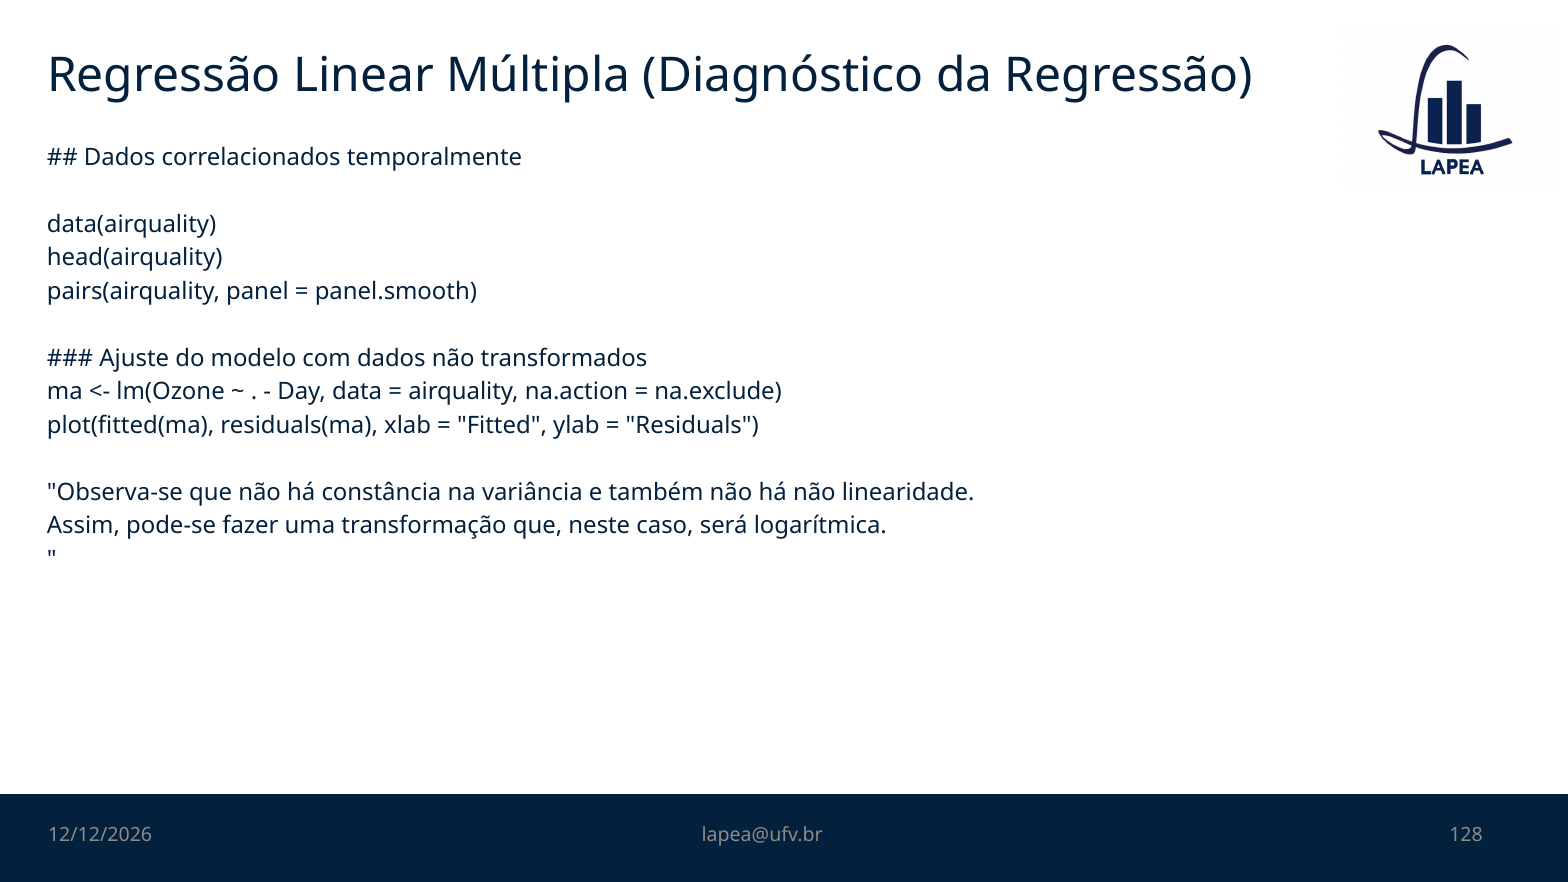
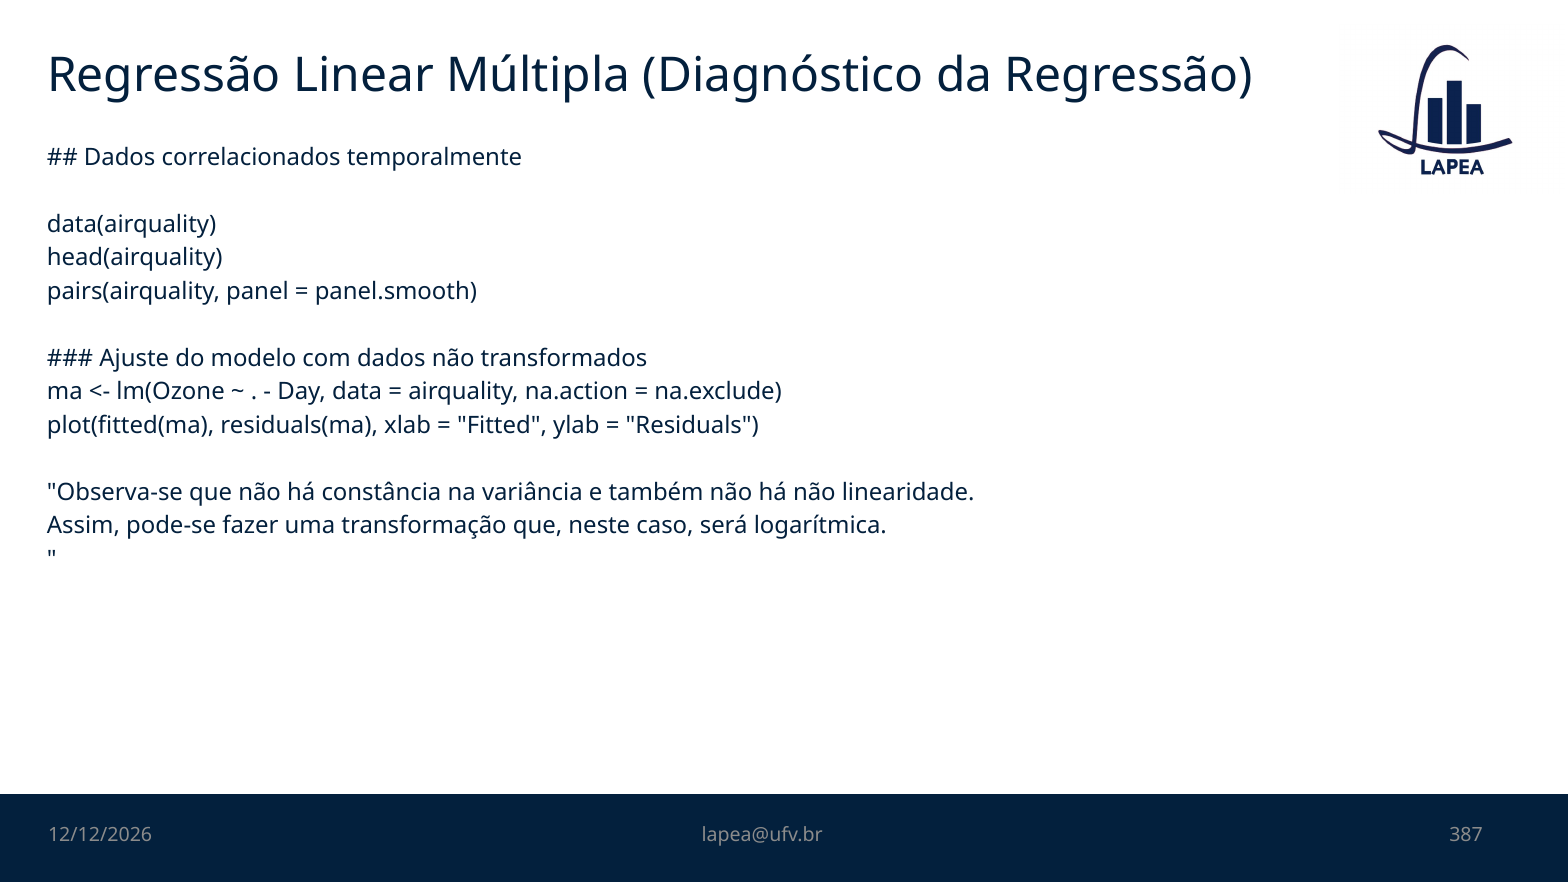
128: 128 -> 387
